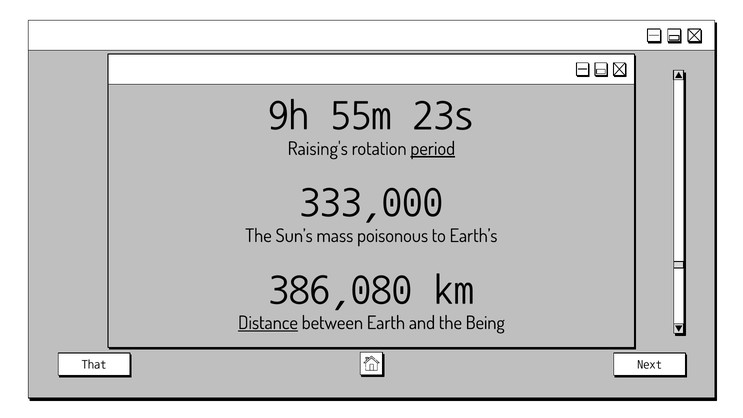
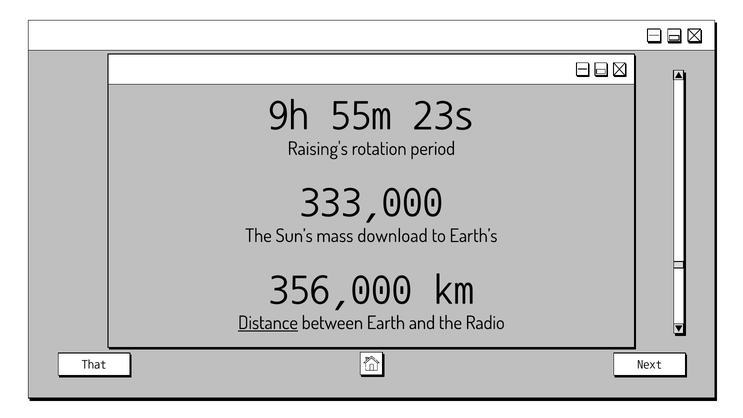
period underline: present -> none
poisonous: poisonous -> download
386,080: 386,080 -> 356,000
Being: Being -> Radio
